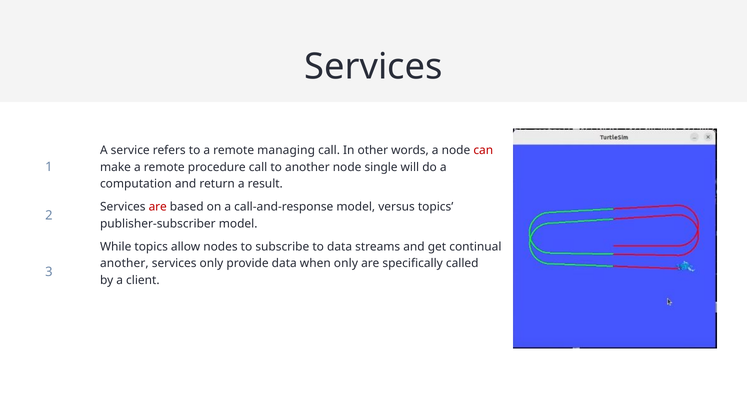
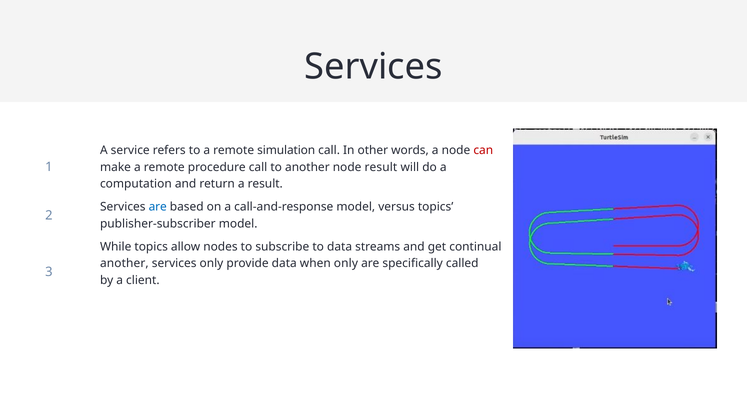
managing: managing -> simulation
node single: single -> result
are at (158, 207) colour: red -> blue
